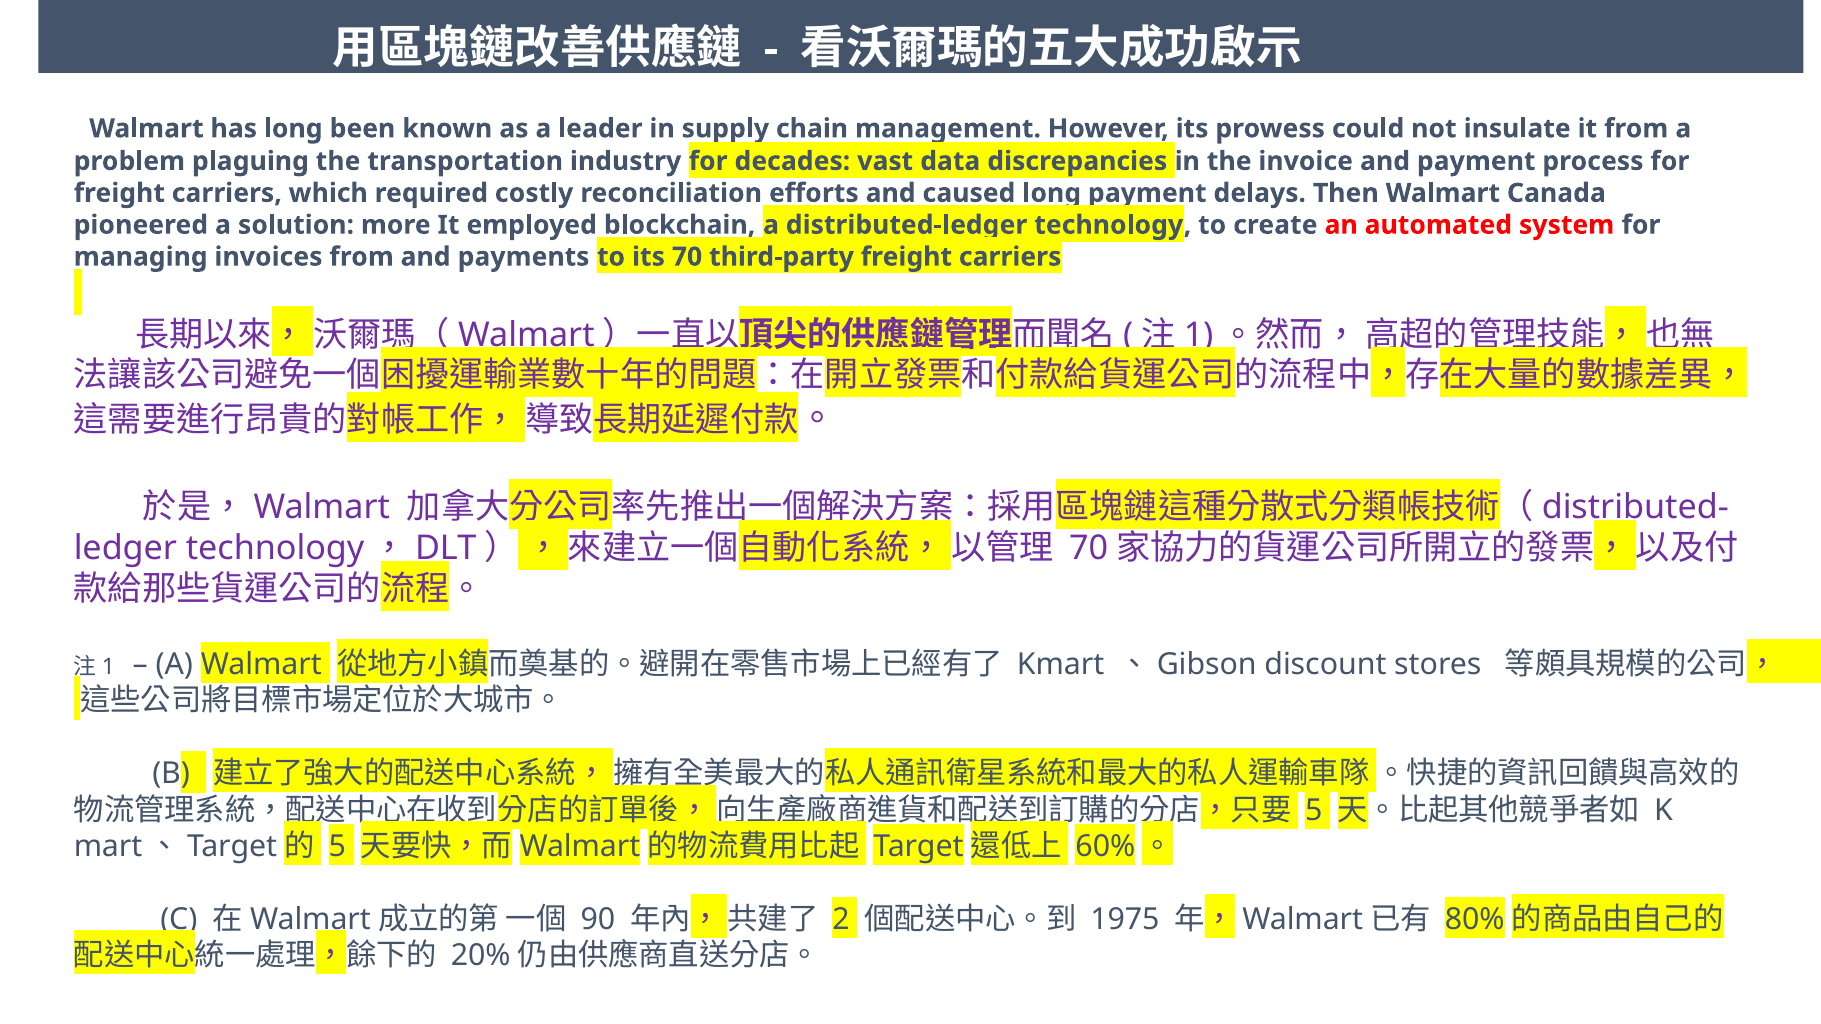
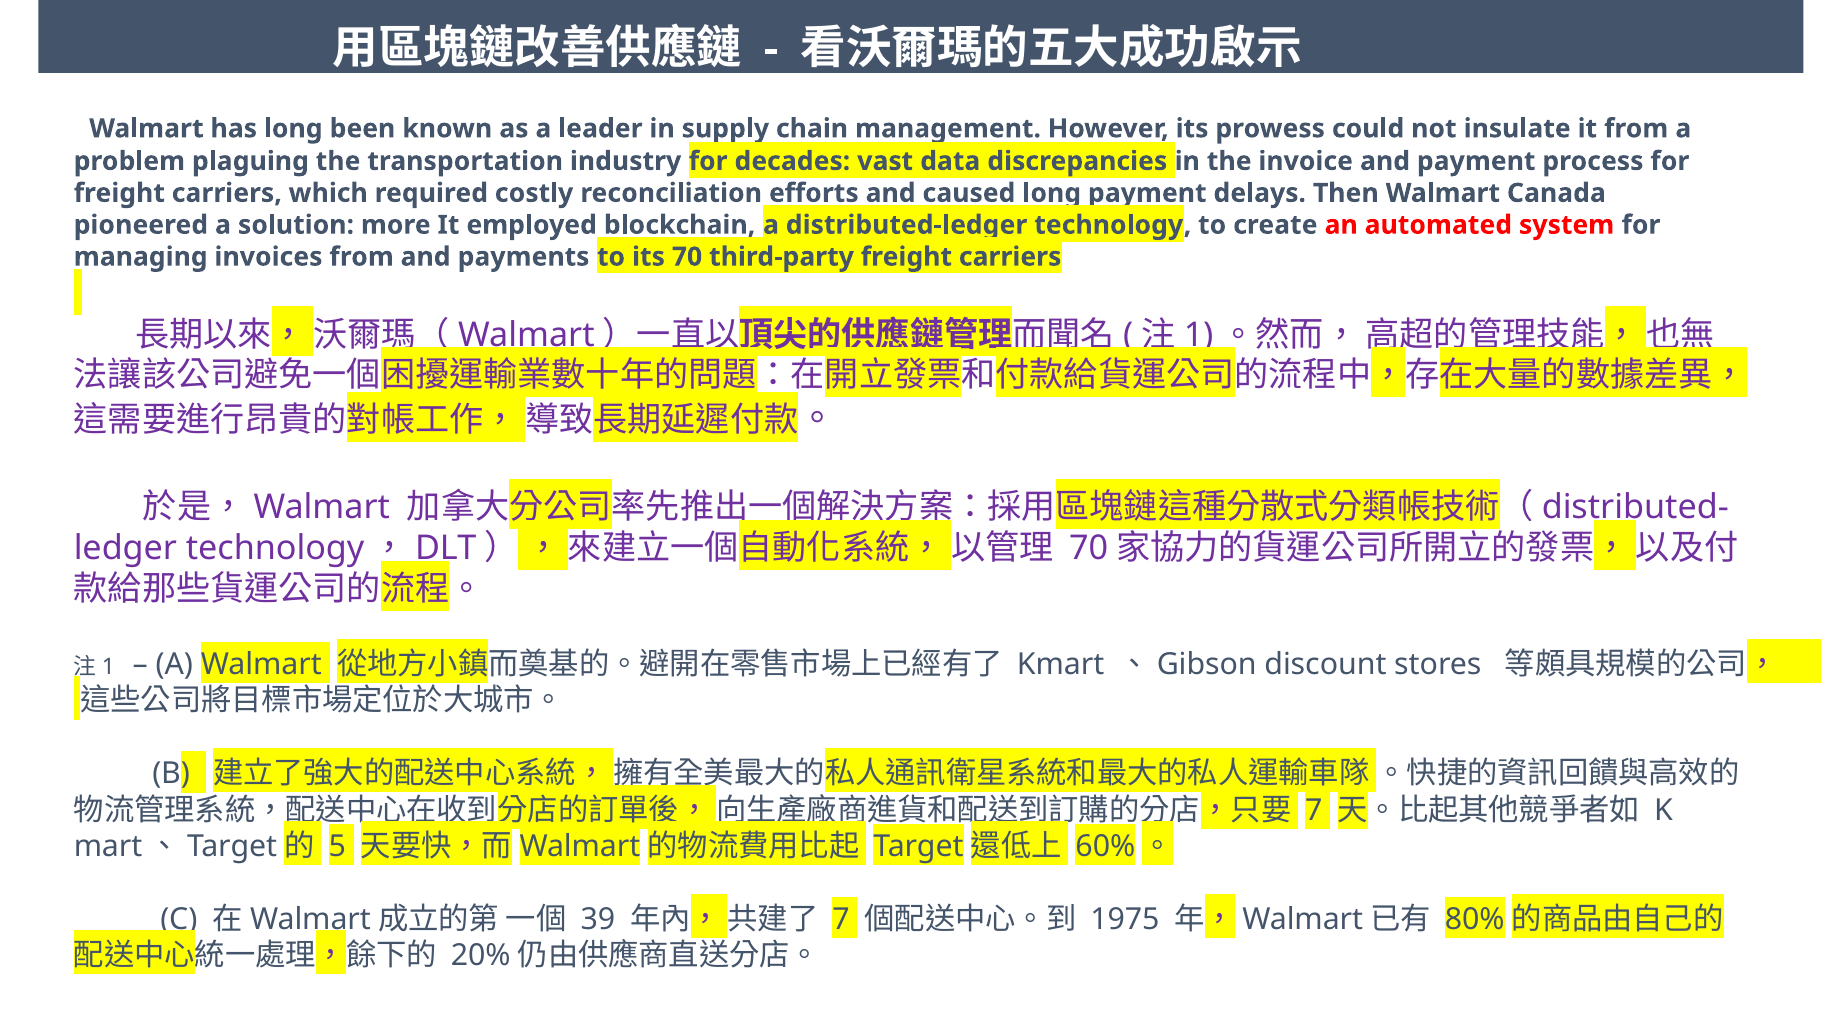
5 at (1314, 810): 5 -> 7
90: 90 -> 39
2 at (841, 919): 2 -> 7
